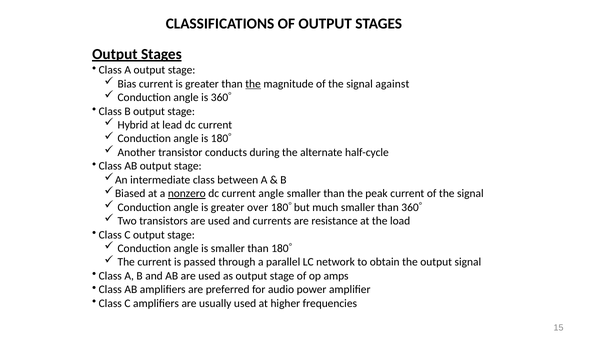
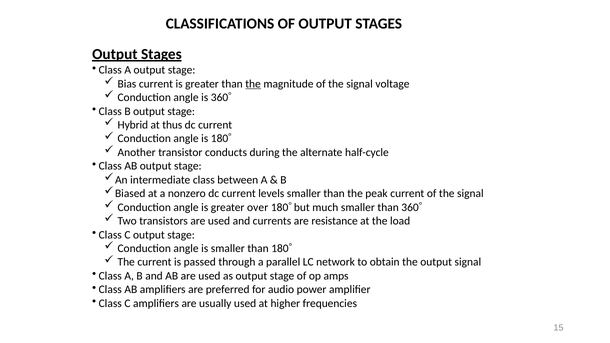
against: against -> voltage
lead: lead -> thus
nonzero underline: present -> none
current angle: angle -> levels
